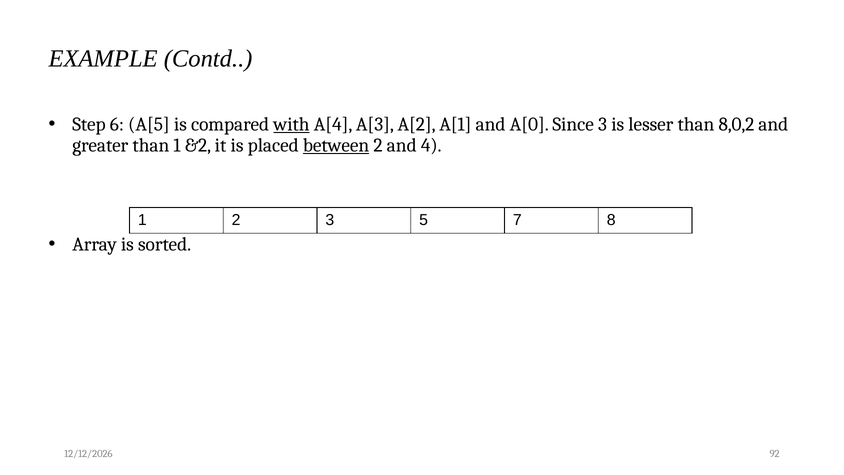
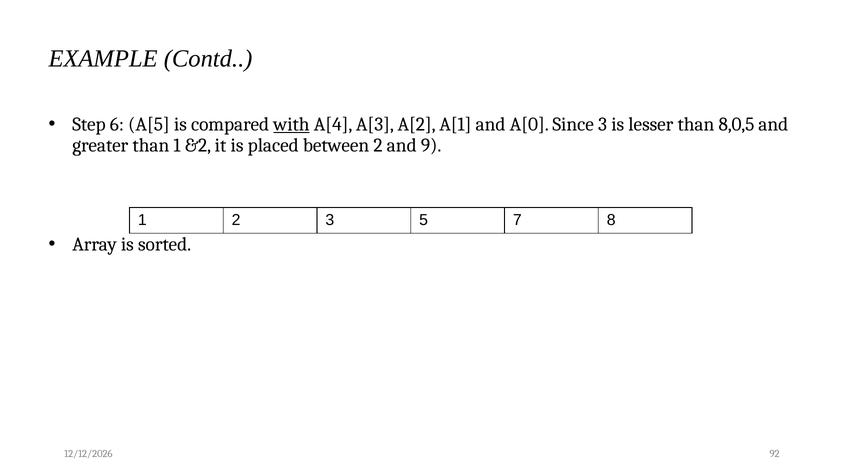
8,0,2: 8,0,2 -> 8,0,5
between underline: present -> none
4: 4 -> 9
